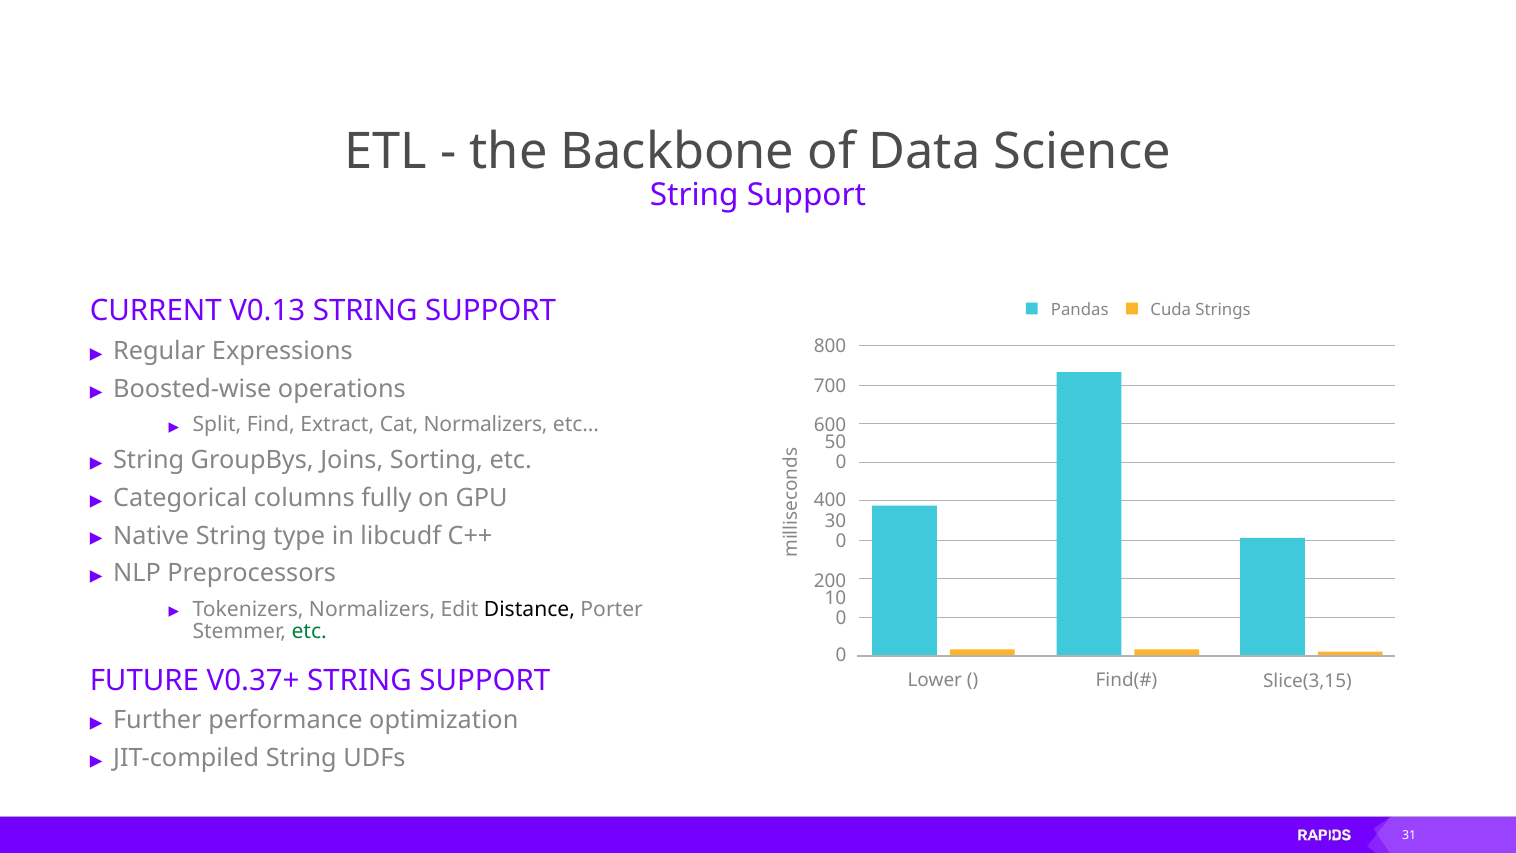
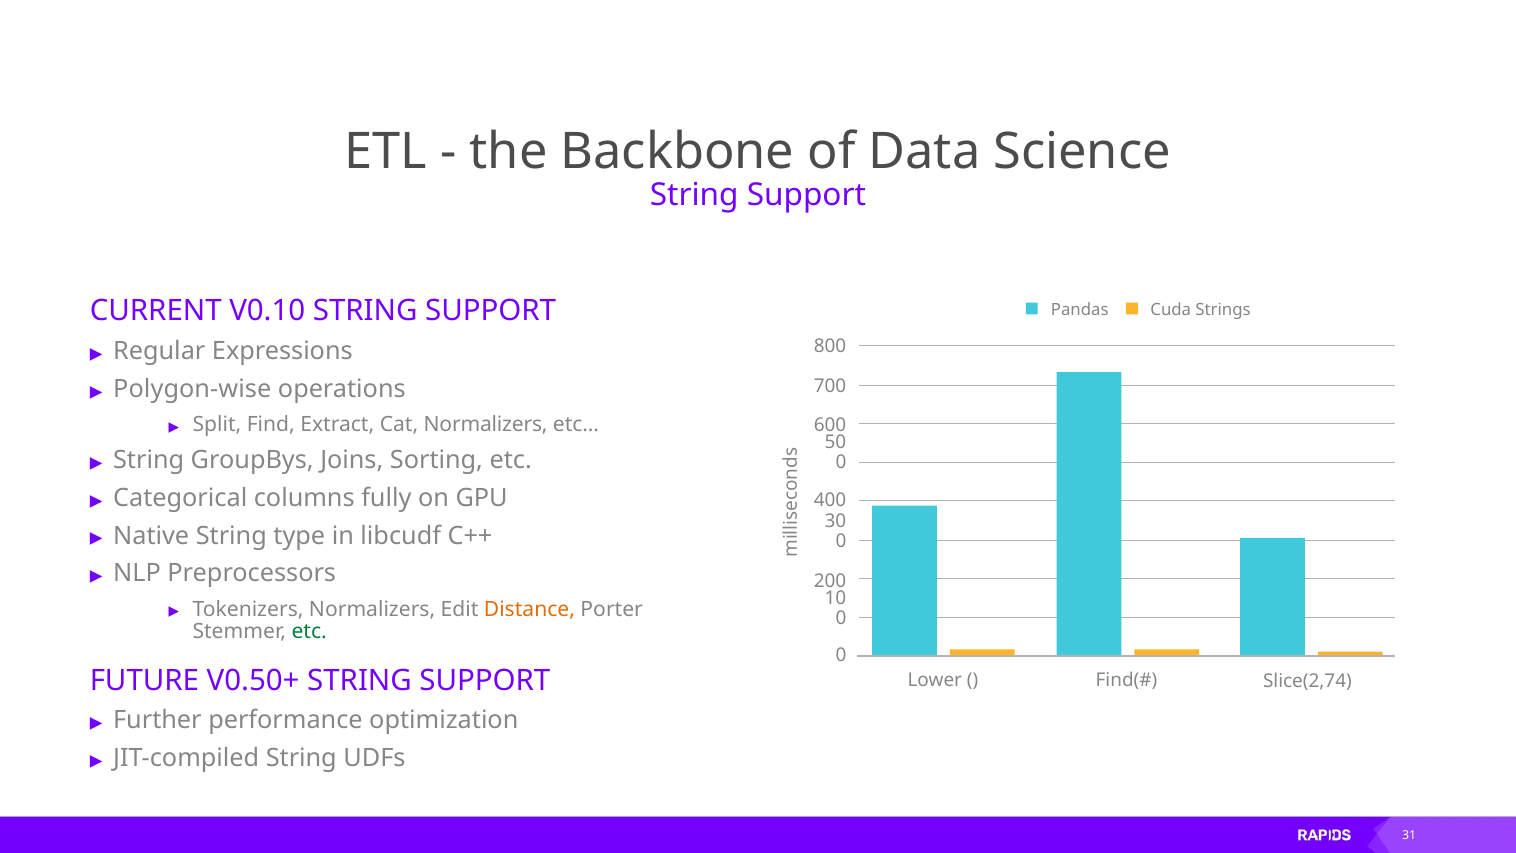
V0.13: V0.13 -> V0.10
Boosted-wise: Boosted-wise -> Polygon-wise
Distance colour: black -> orange
V0.37+: V0.37+ -> V0.50+
Slice(3,15: Slice(3,15 -> Slice(2,74
